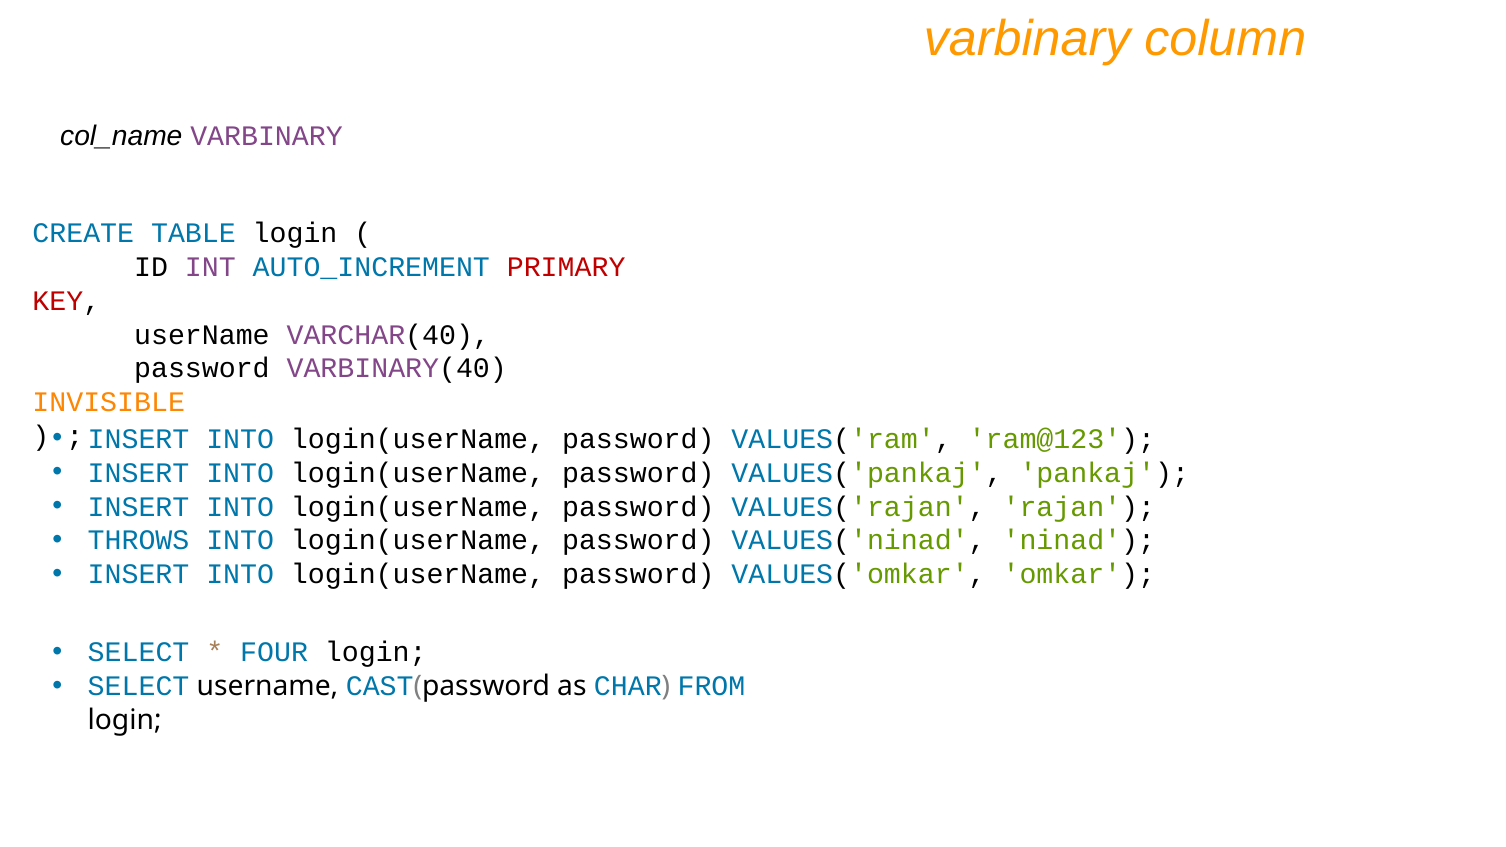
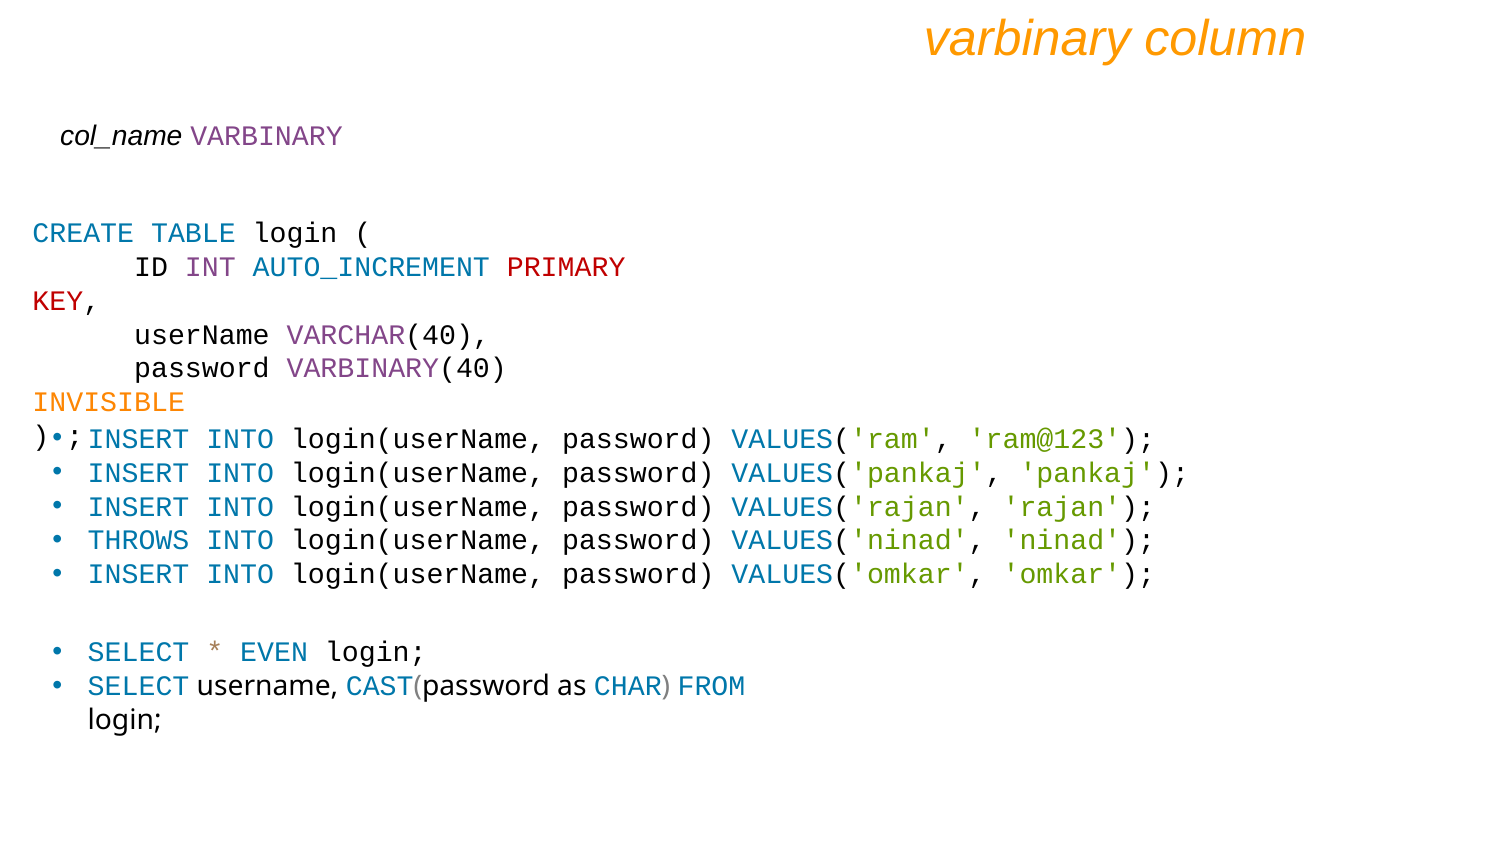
FOUR: FOUR -> EVEN
